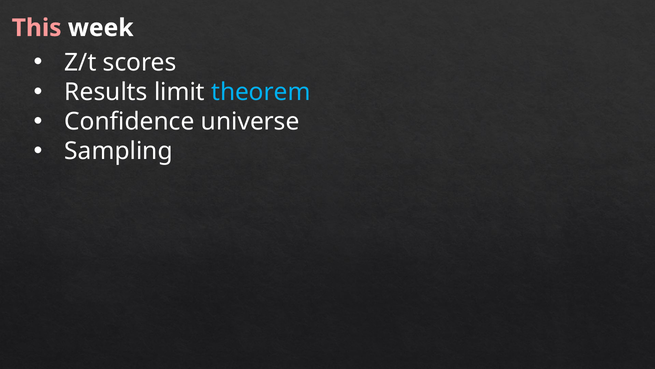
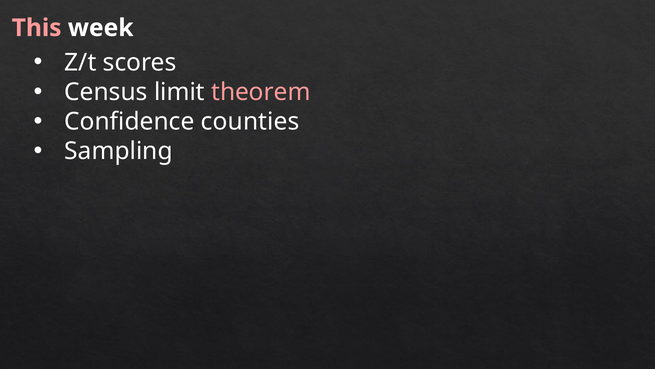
Results: Results -> Census
theorem colour: light blue -> pink
universe: universe -> counties
